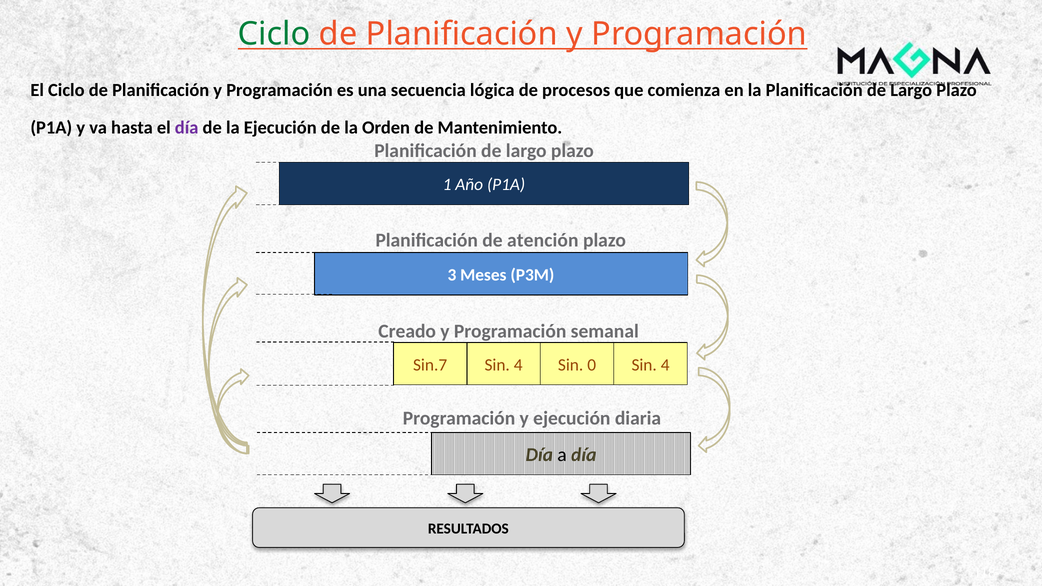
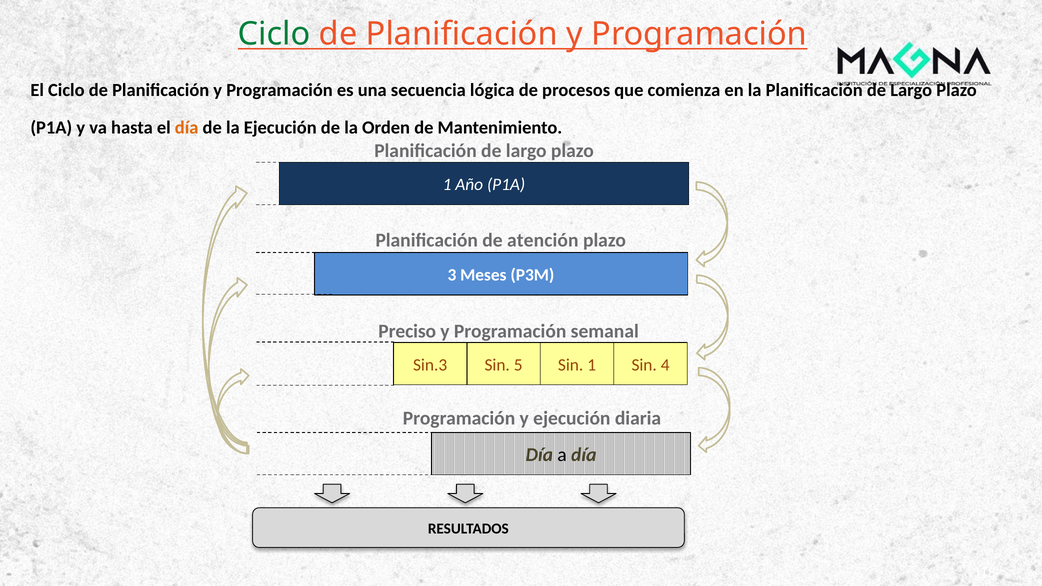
día at (187, 128) colour: purple -> orange
Creado: Creado -> Preciso
Sin.7: Sin.7 -> Sin.3
4 at (518, 365): 4 -> 5
Sin 0: 0 -> 1
